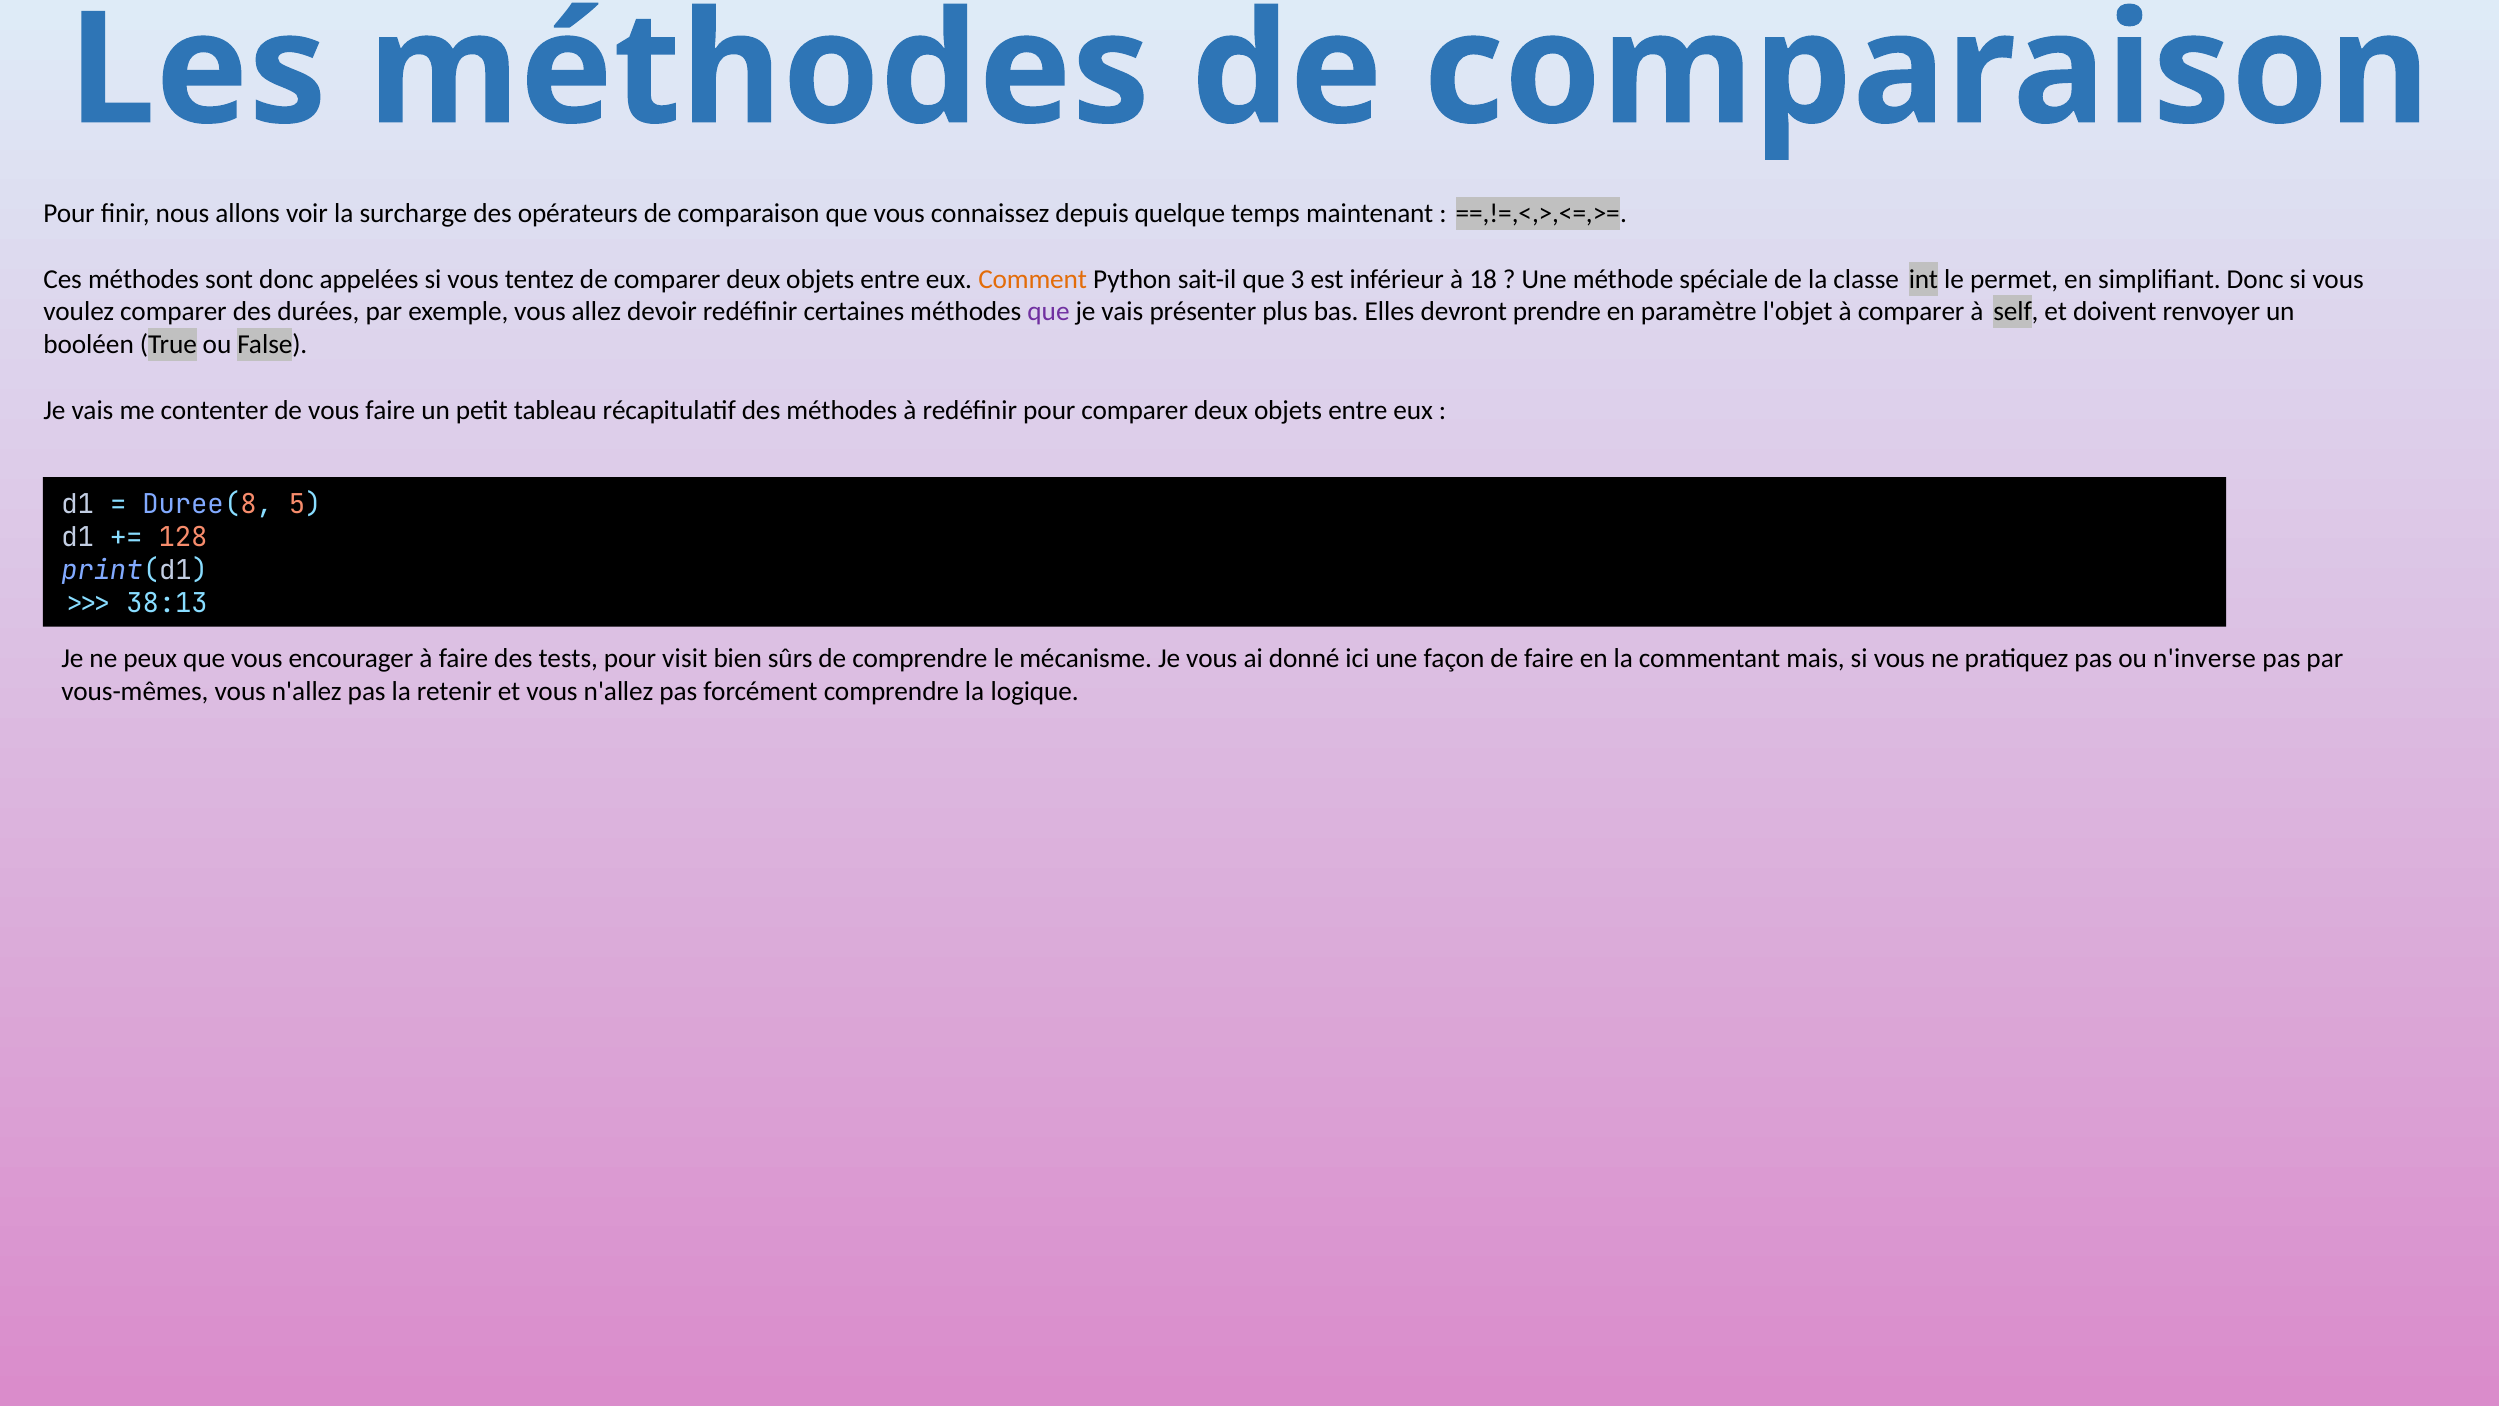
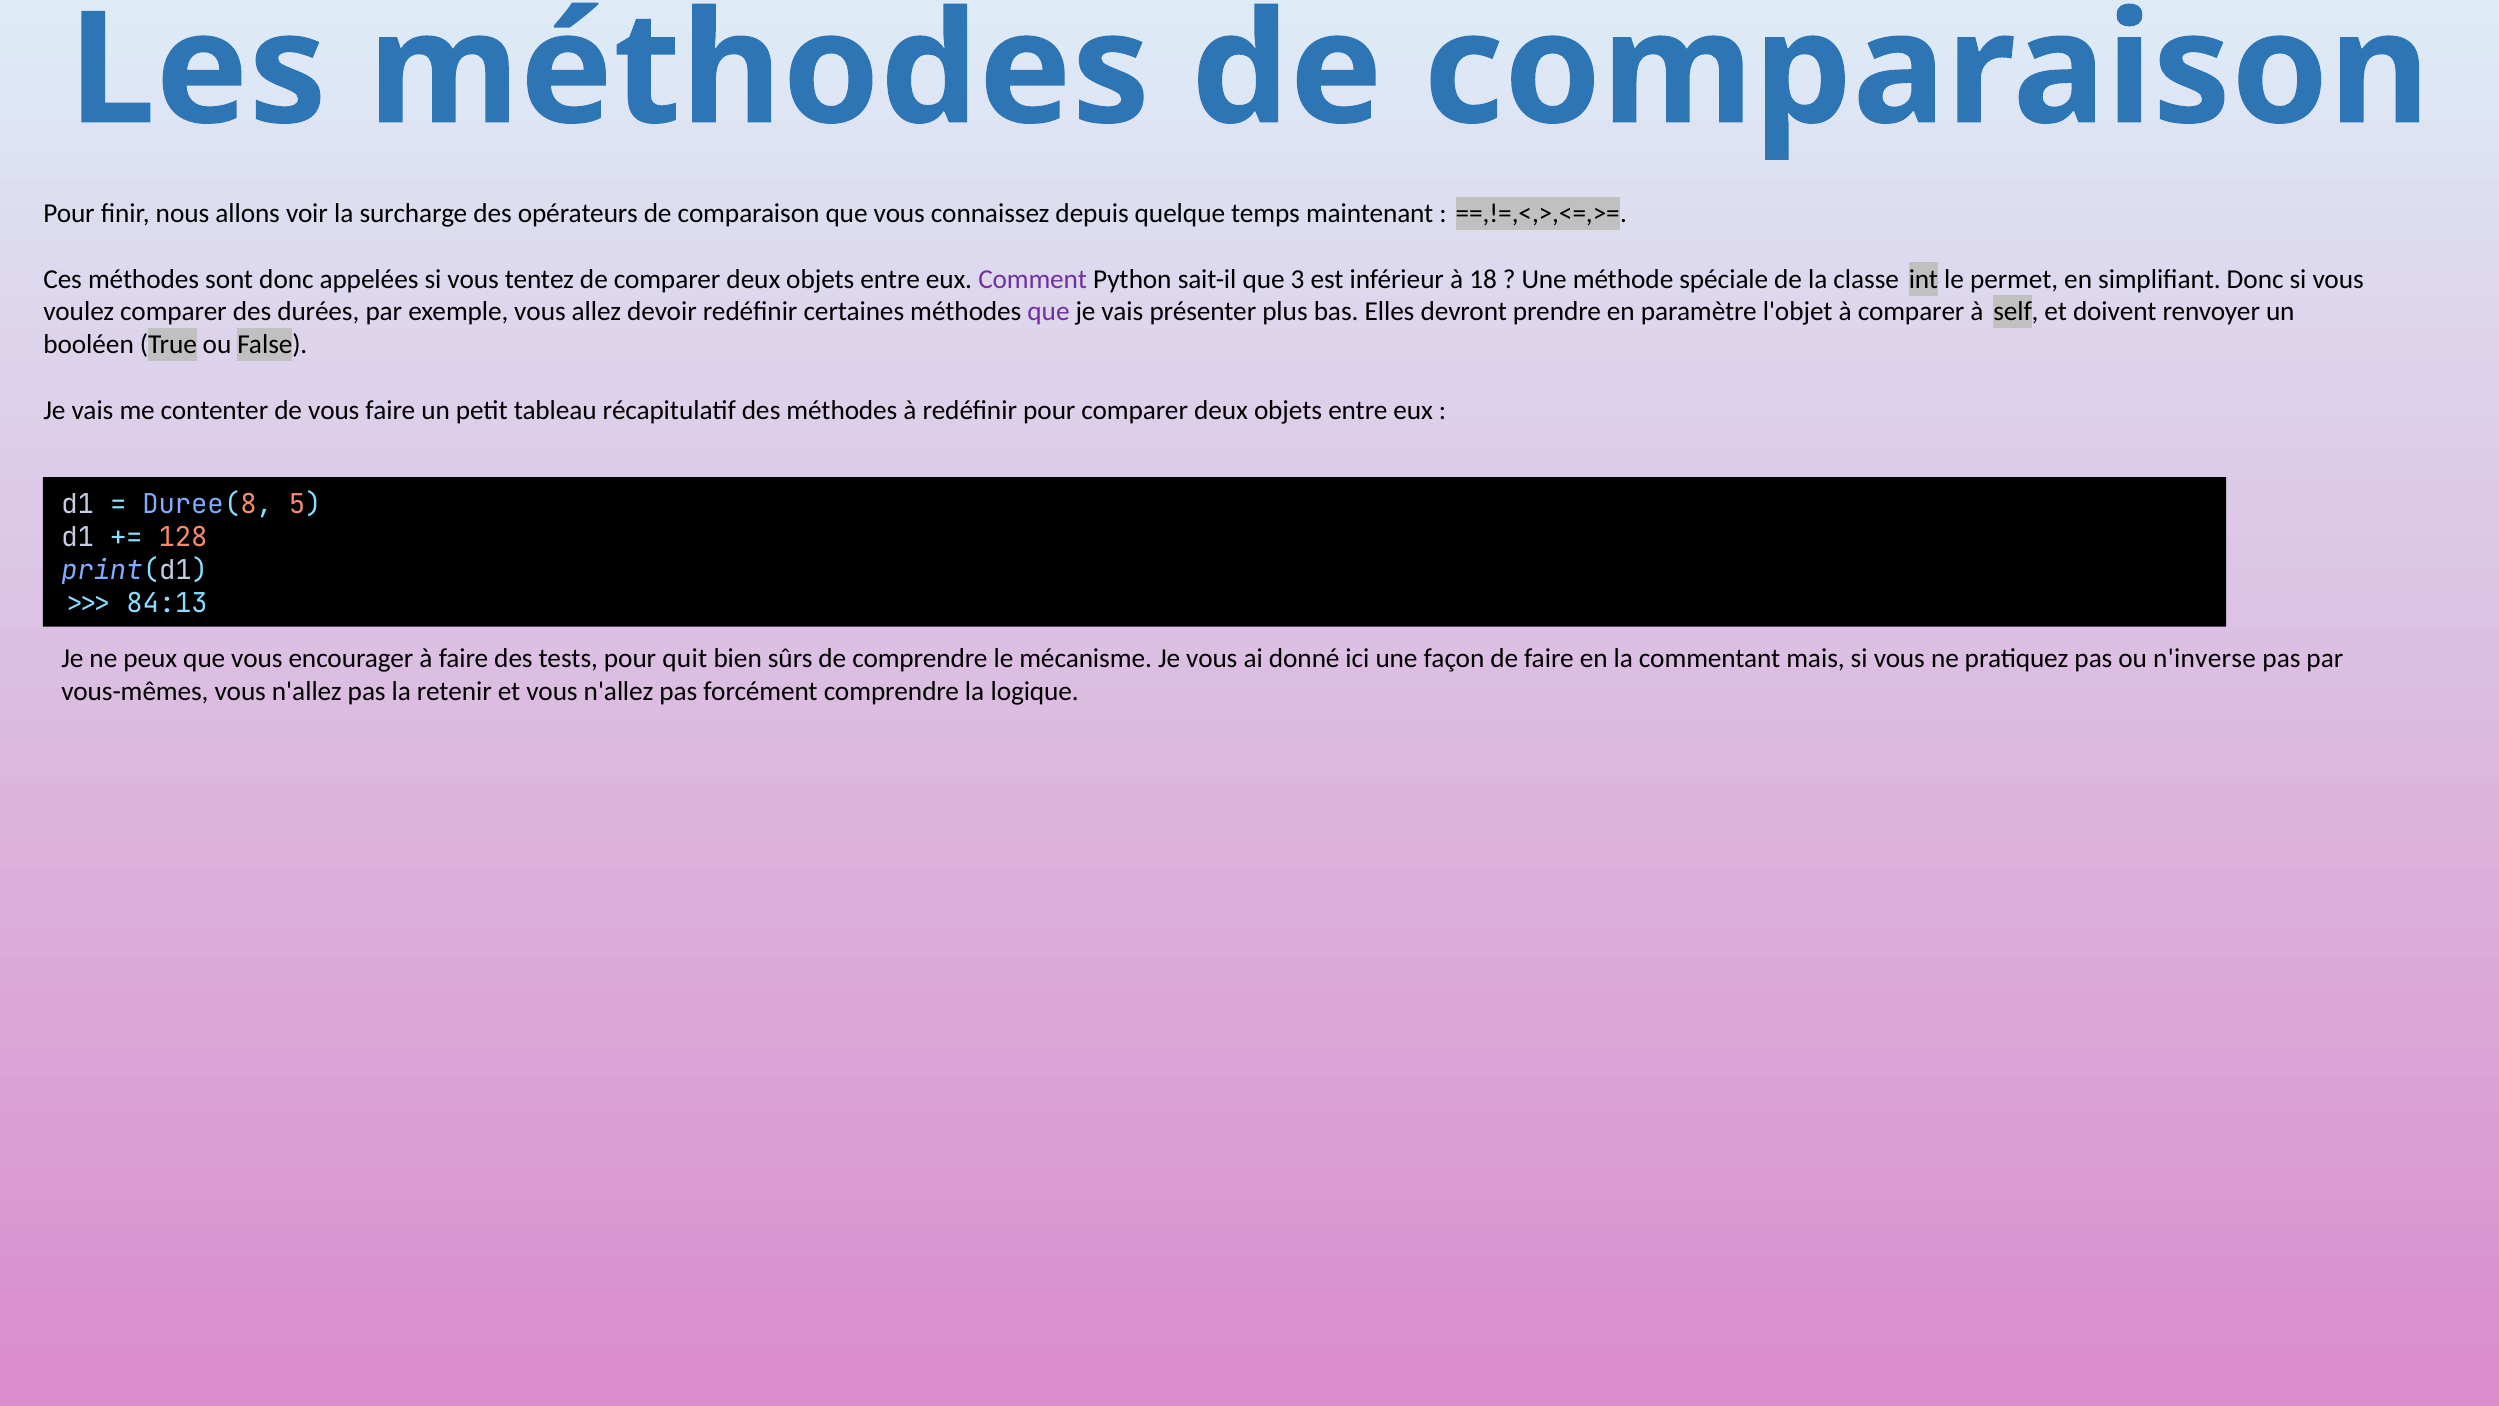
Comment colour: orange -> purple
38:13: 38:13 -> 84:13
visit: visit -> quit
